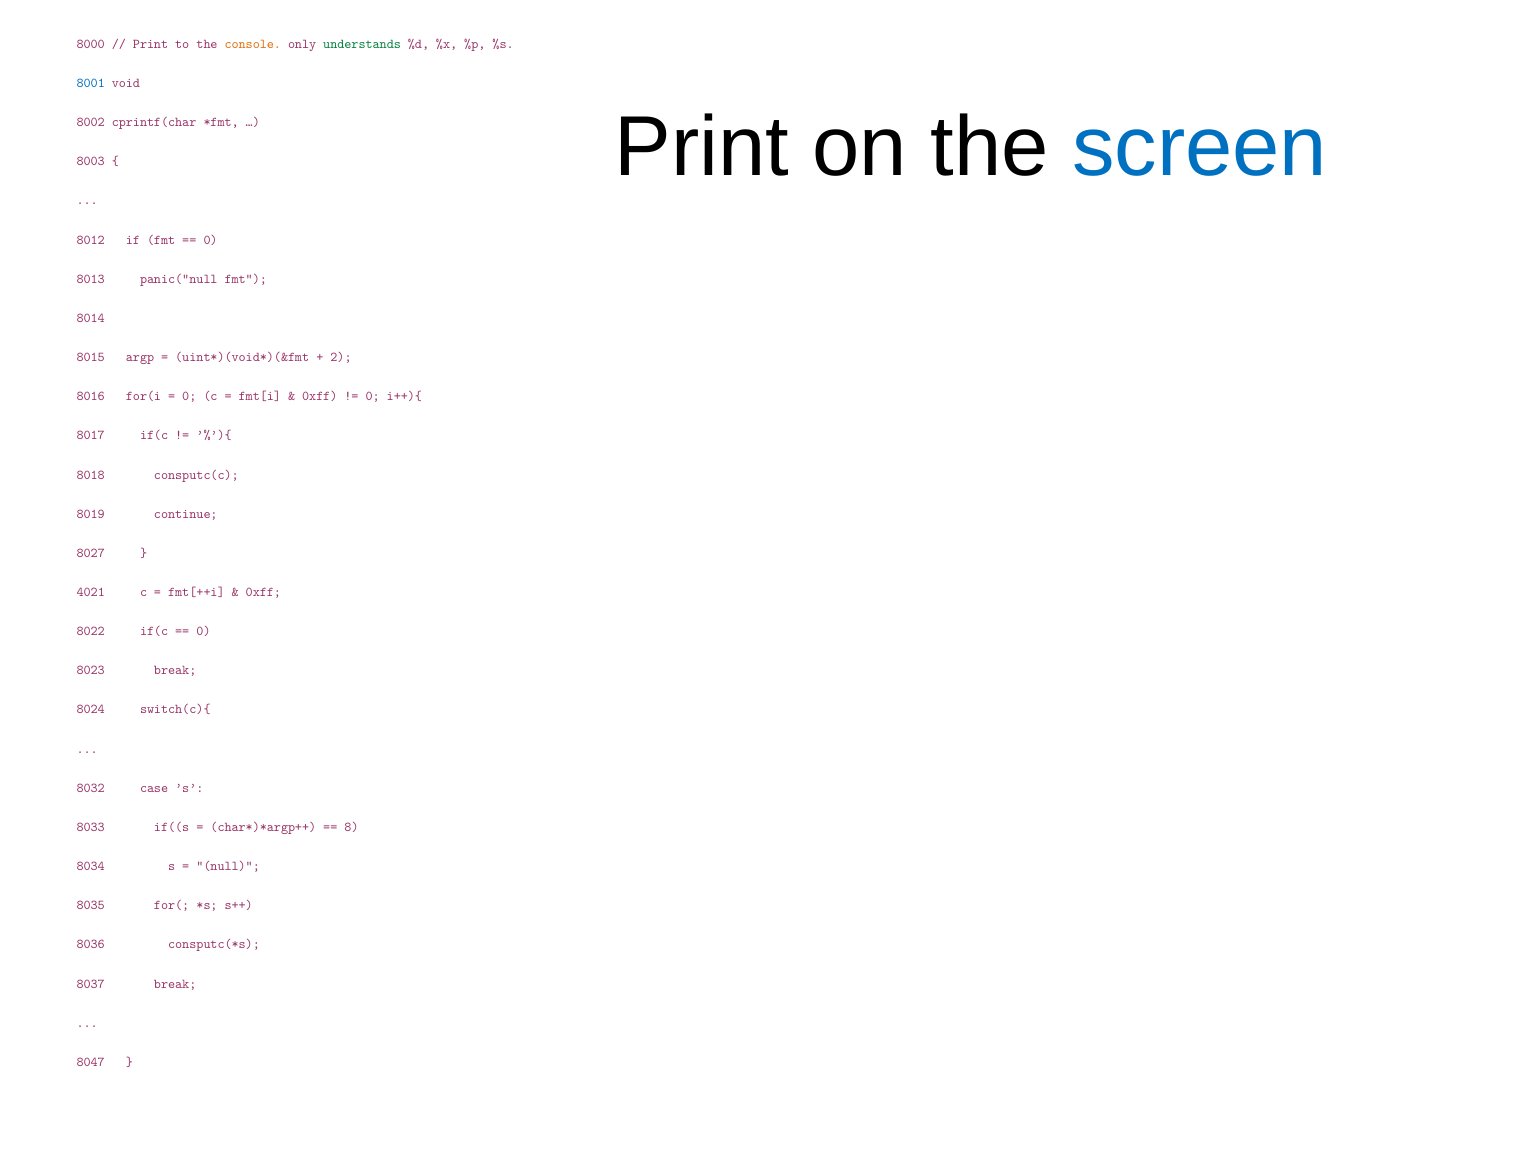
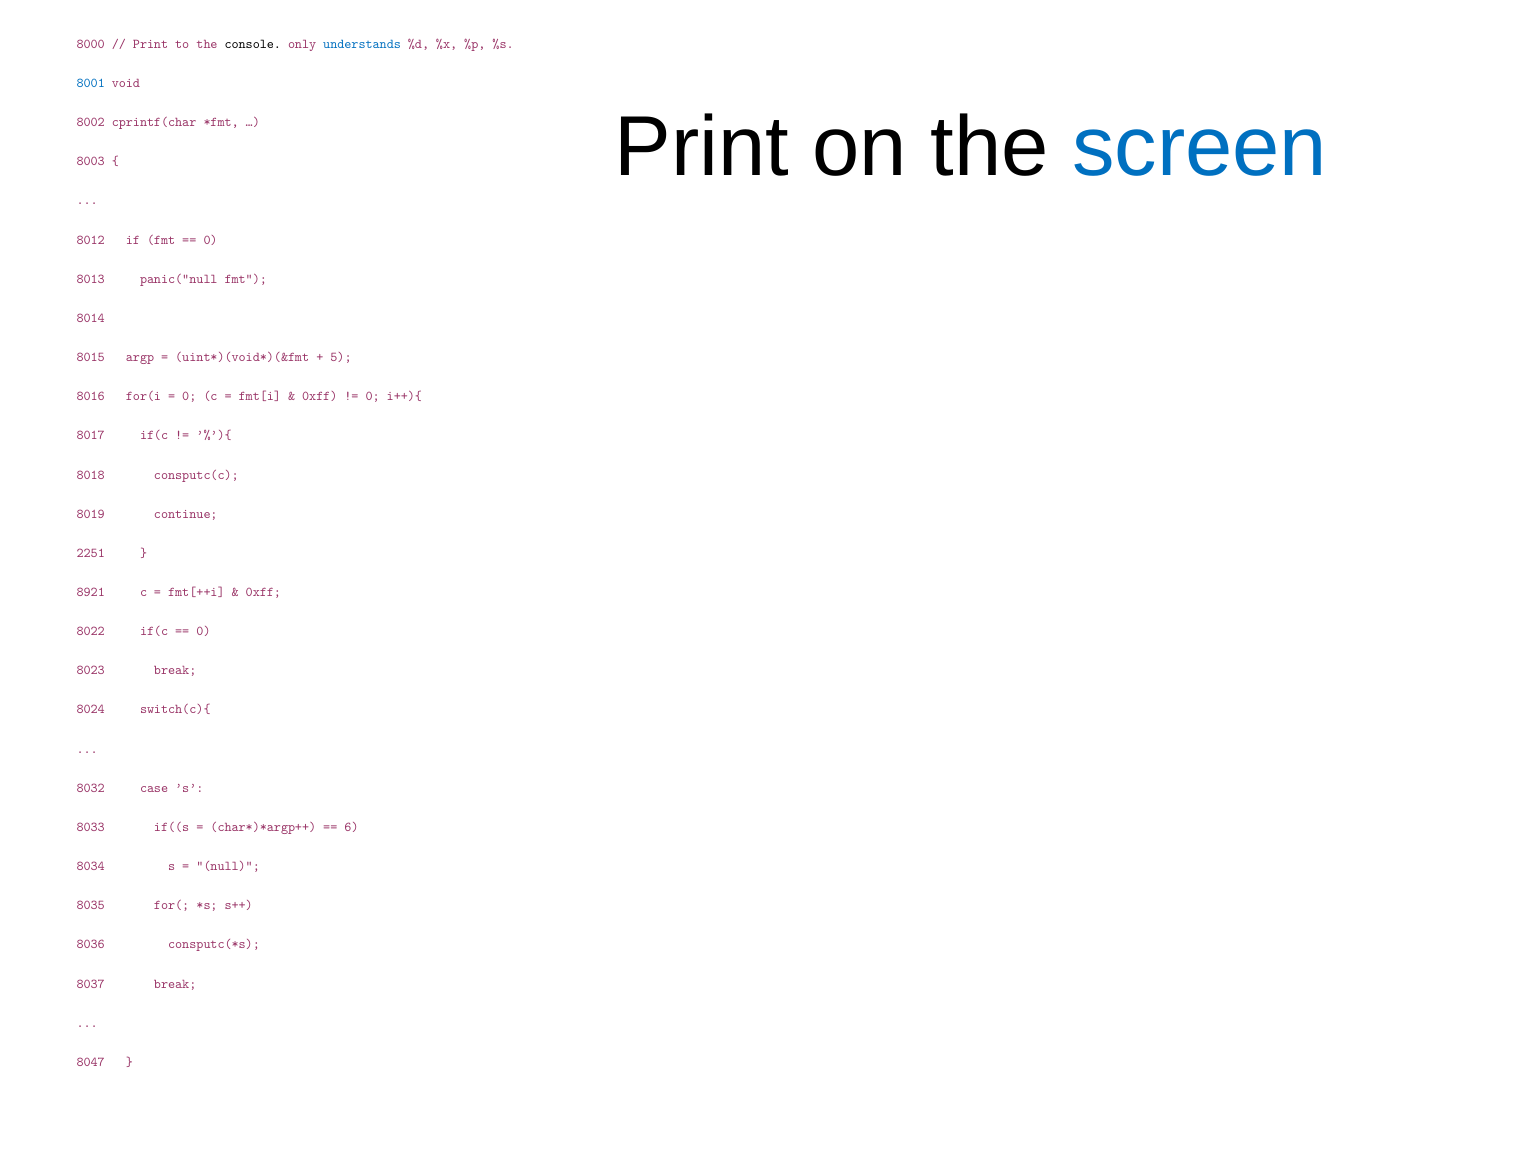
console colour: orange -> black
understands colour: green -> blue
2: 2 -> 5
8027: 8027 -> 2251
4021: 4021 -> 8921
8: 8 -> 6
